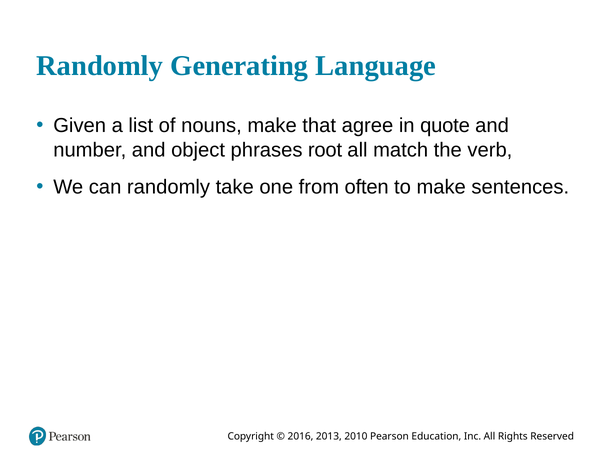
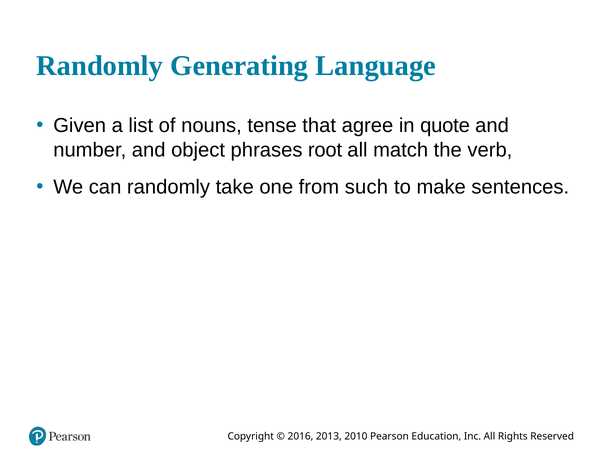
nouns make: make -> tense
often: often -> such
